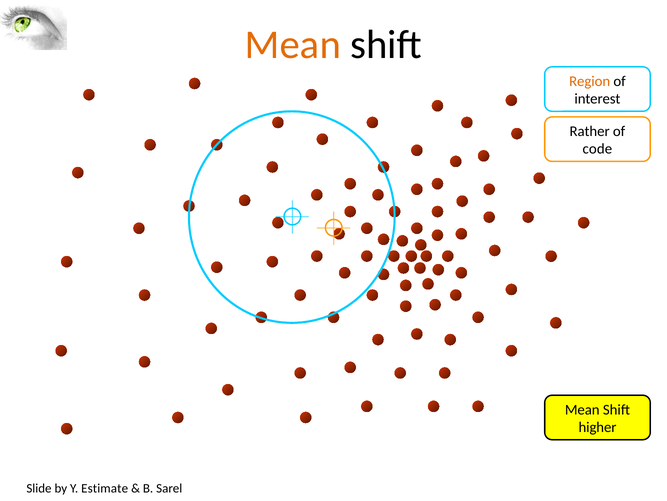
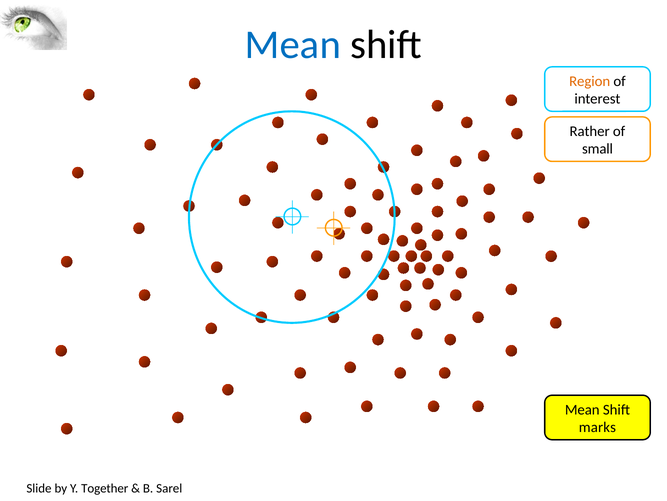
Mean at (293, 45) colour: orange -> blue
code: code -> small
higher: higher -> marks
Estimate: Estimate -> Together
